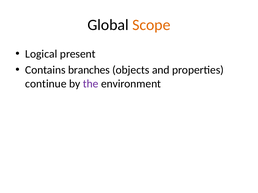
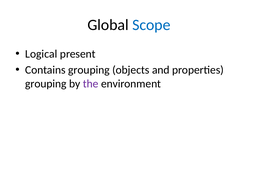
Scope colour: orange -> blue
Contains branches: branches -> grouping
continue at (46, 84): continue -> grouping
